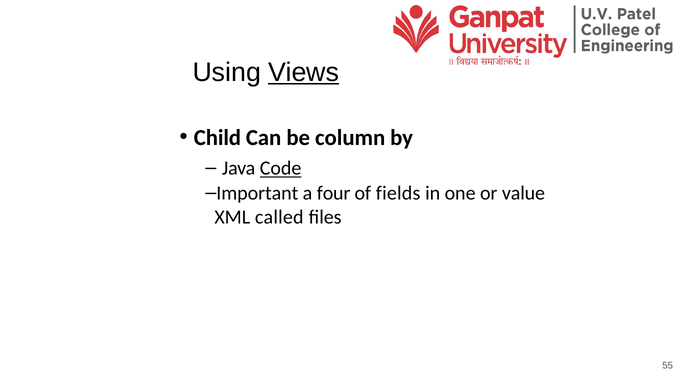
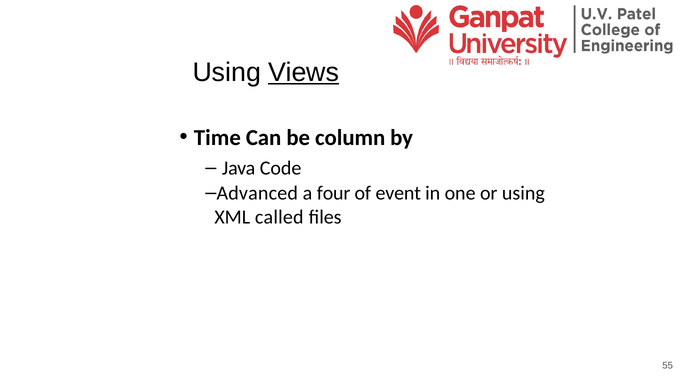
Child: Child -> Time
Code underline: present -> none
Important: Important -> Advanced
fields: fields -> event
or value: value -> using
